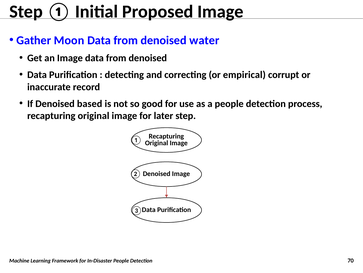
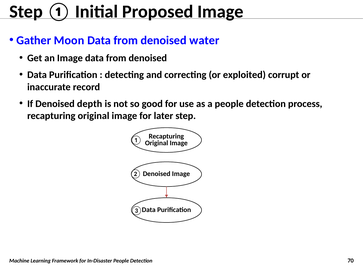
empirical: empirical -> exploited
based: based -> depth
